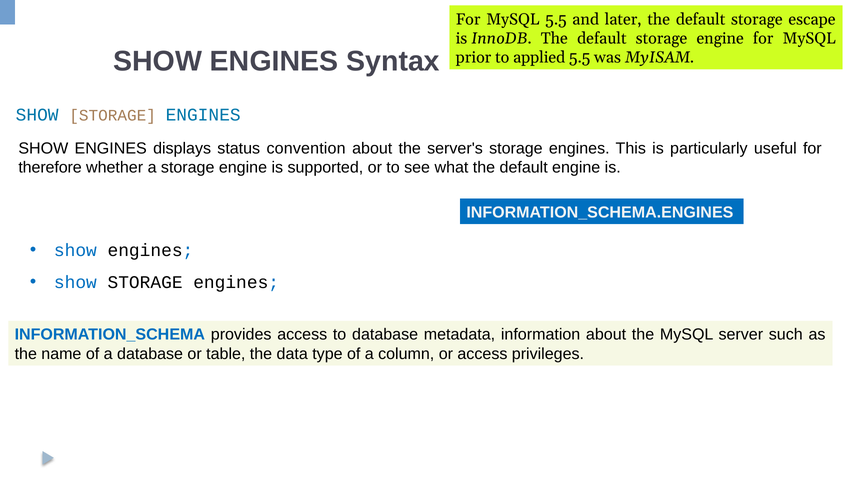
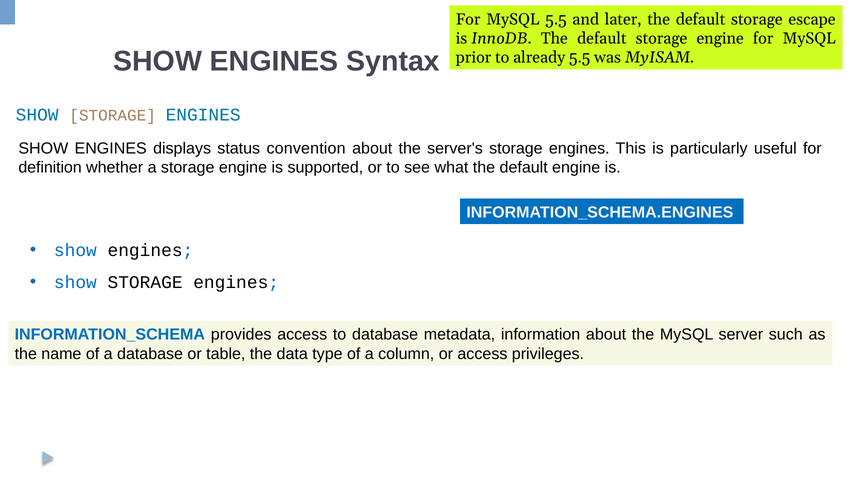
applied: applied -> already
therefore: therefore -> definition
